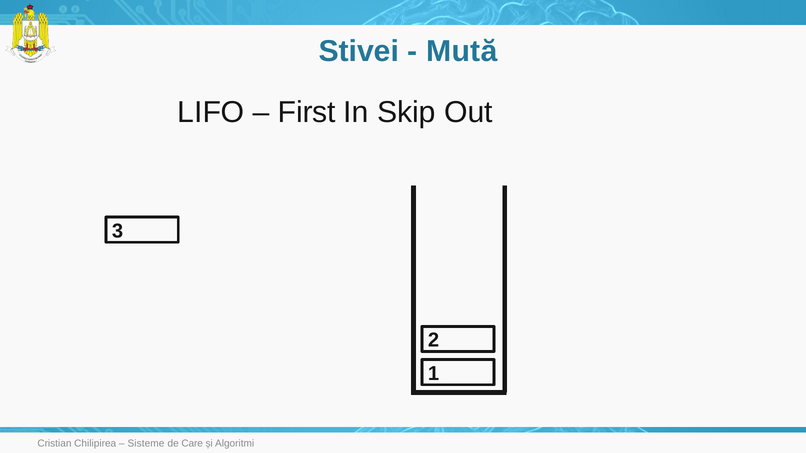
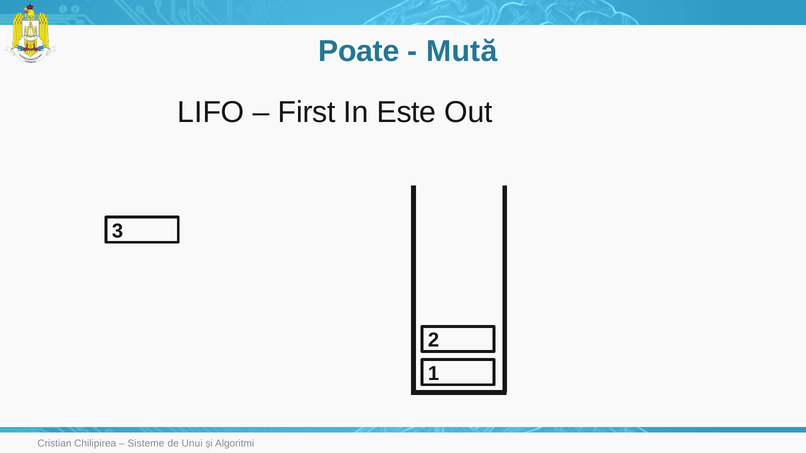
Stivei: Stivei -> Poate
Skip: Skip -> Este
Care: Care -> Unui
